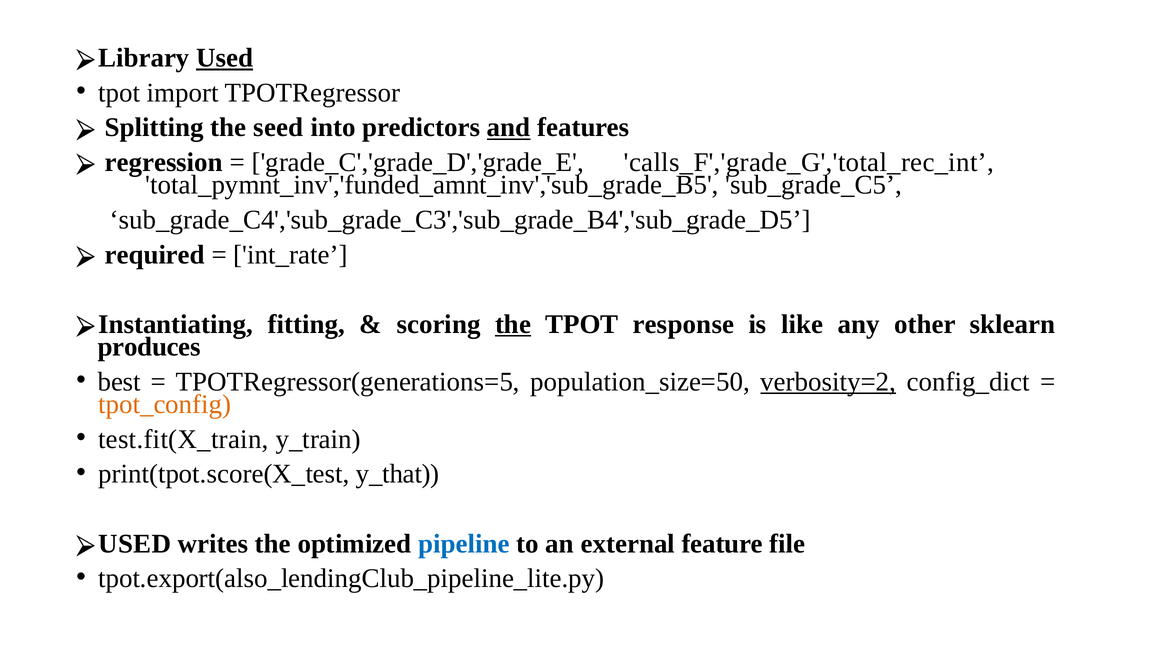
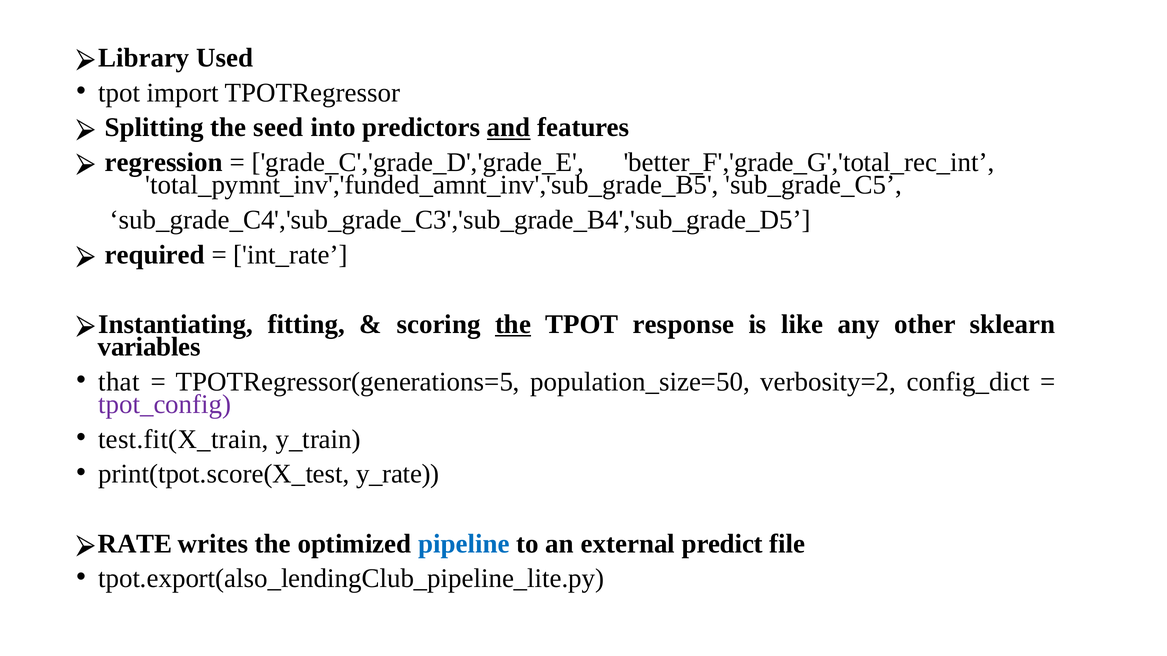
Used at (225, 58) underline: present -> none
calls_F','grade_G','total_rec_int: calls_F','grade_G','total_rec_int -> better_F','grade_G','total_rec_int
produces: produces -> variables
best: best -> that
verbosity=2 underline: present -> none
tpot_config colour: orange -> purple
y_that: y_that -> y_rate
USED at (135, 544): USED -> RATE
feature: feature -> predict
